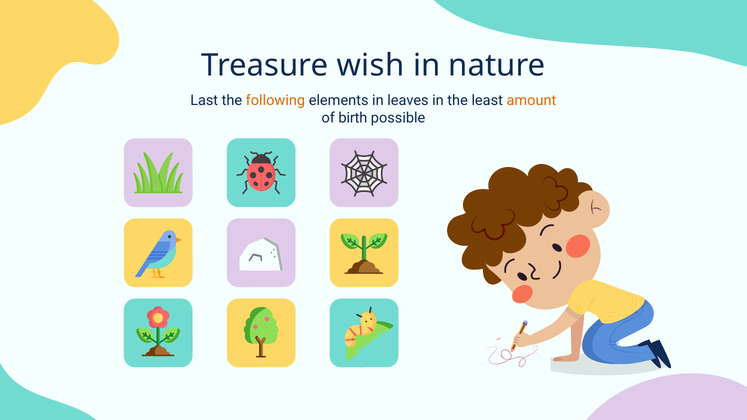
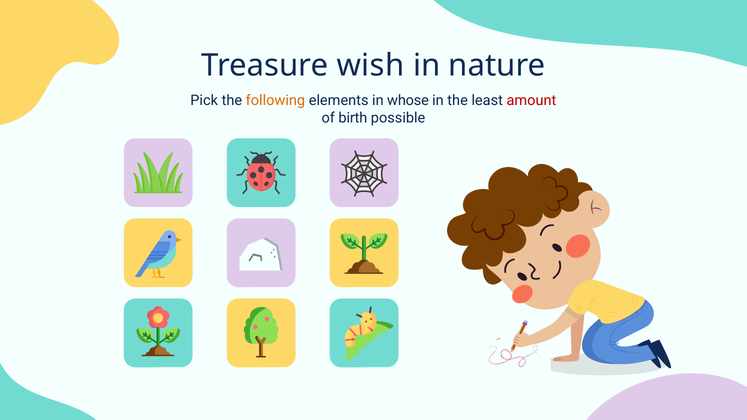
Last: Last -> Pick
leaves: leaves -> whose
amount colour: orange -> red
